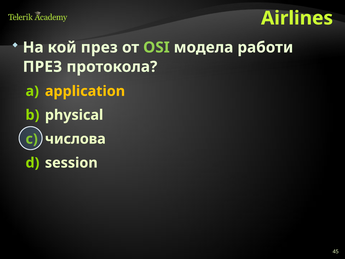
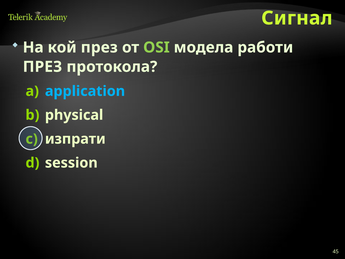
Airlines: Airlines -> Сигнал
application colour: yellow -> light blue
числова: числова -> изпрати
